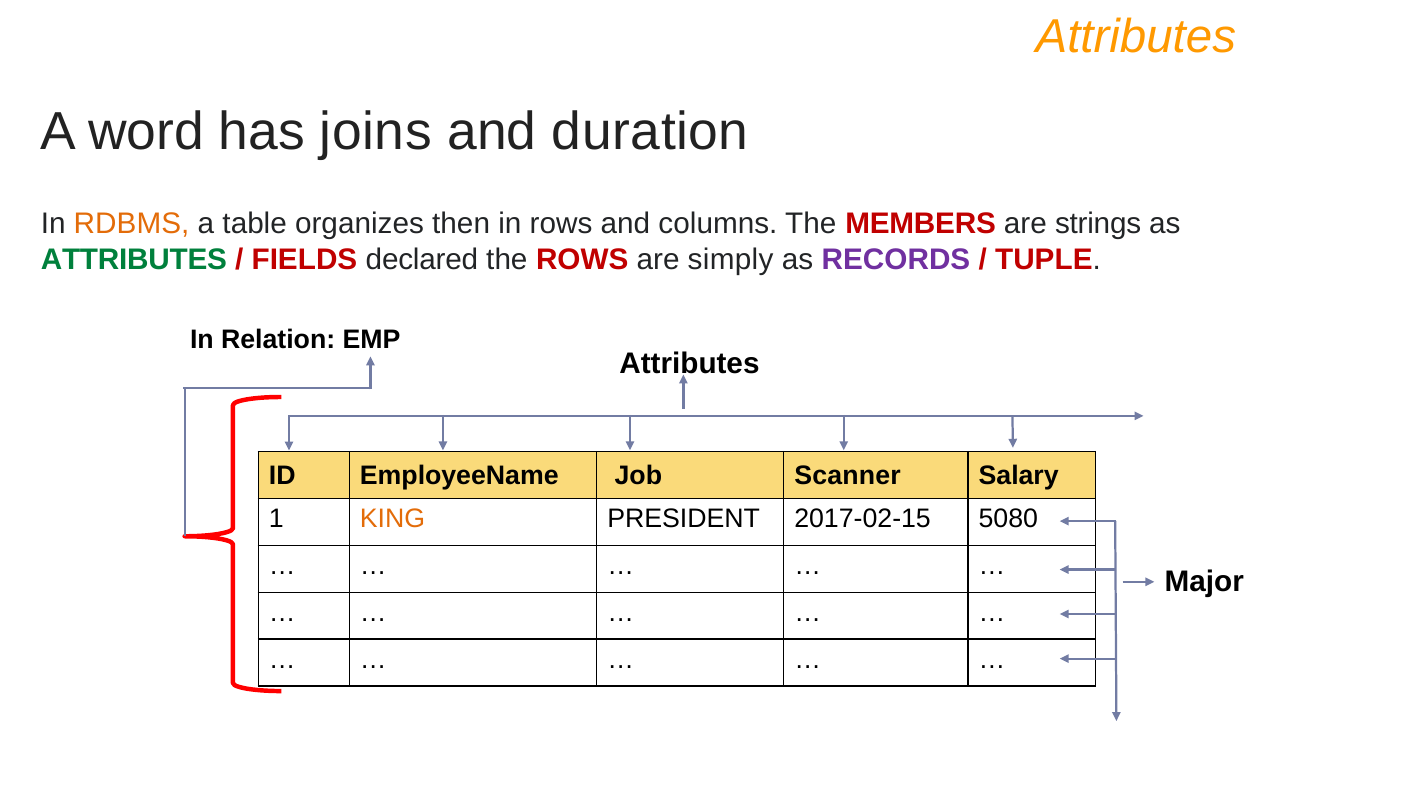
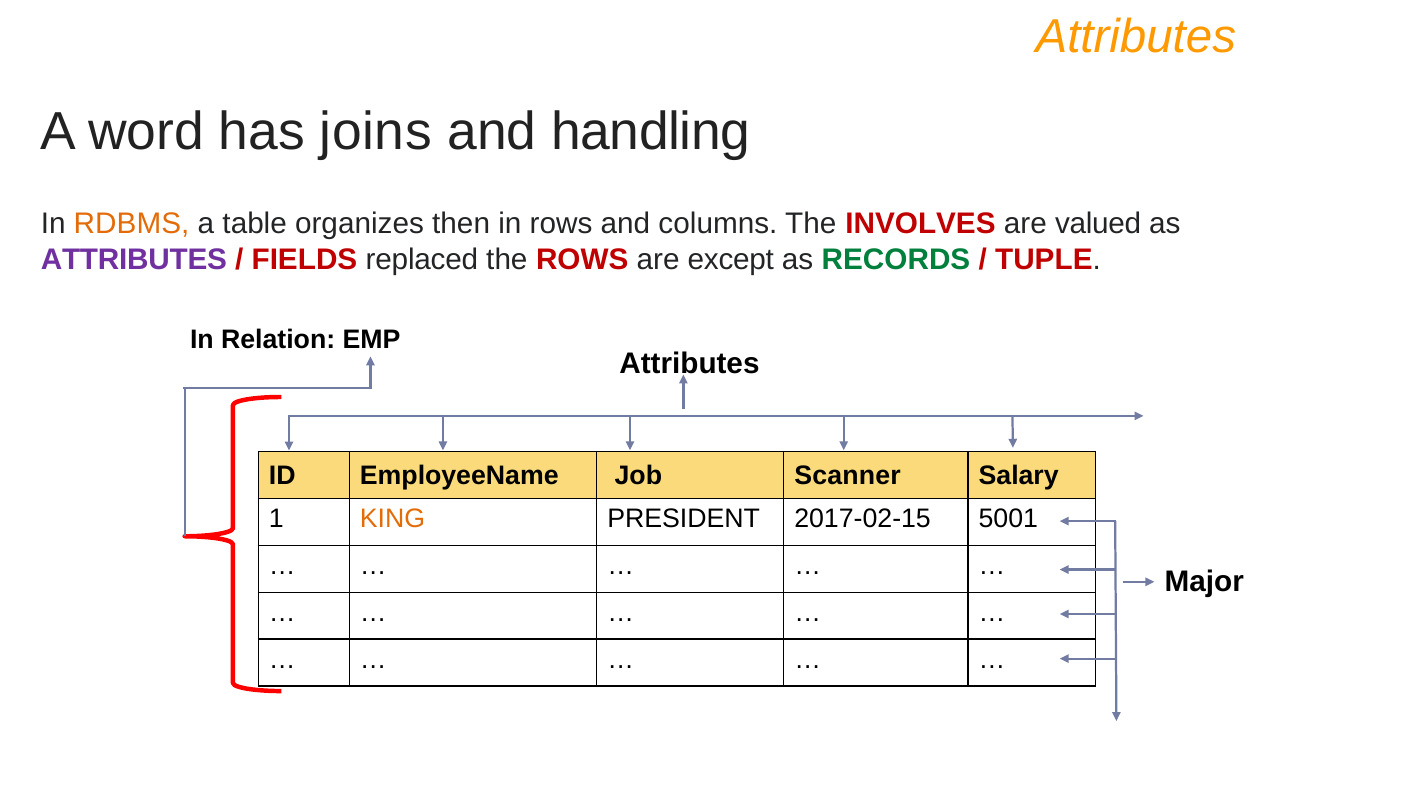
duration: duration -> handling
MEMBERS: MEMBERS -> INVOLVES
strings: strings -> valued
ATTRIBUTES at (134, 260) colour: green -> purple
declared: declared -> replaced
simply: simply -> except
RECORDS colour: purple -> green
5080: 5080 -> 5001
